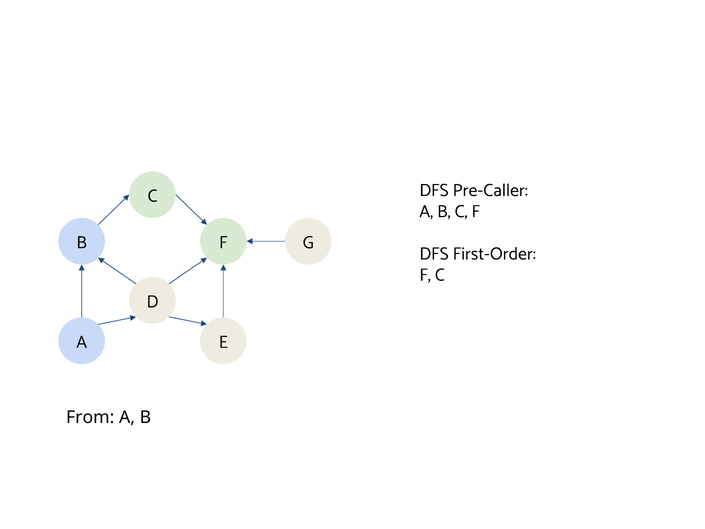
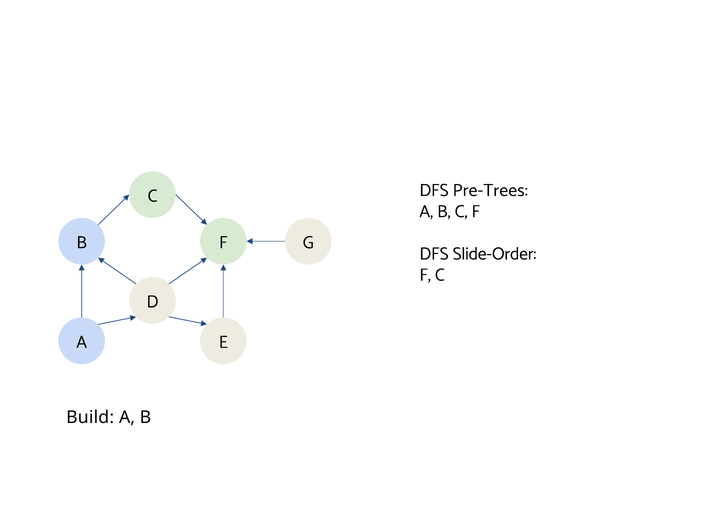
Pre-Caller: Pre-Caller -> Pre-Trees
First-Order: First-Order -> Slide-Order
From: From -> Build
